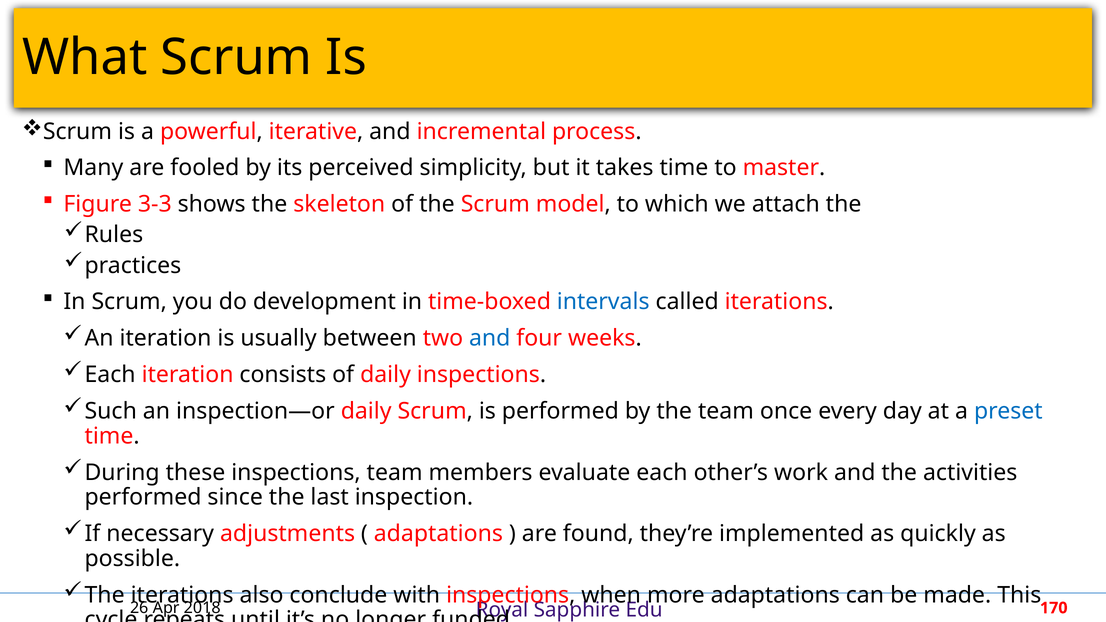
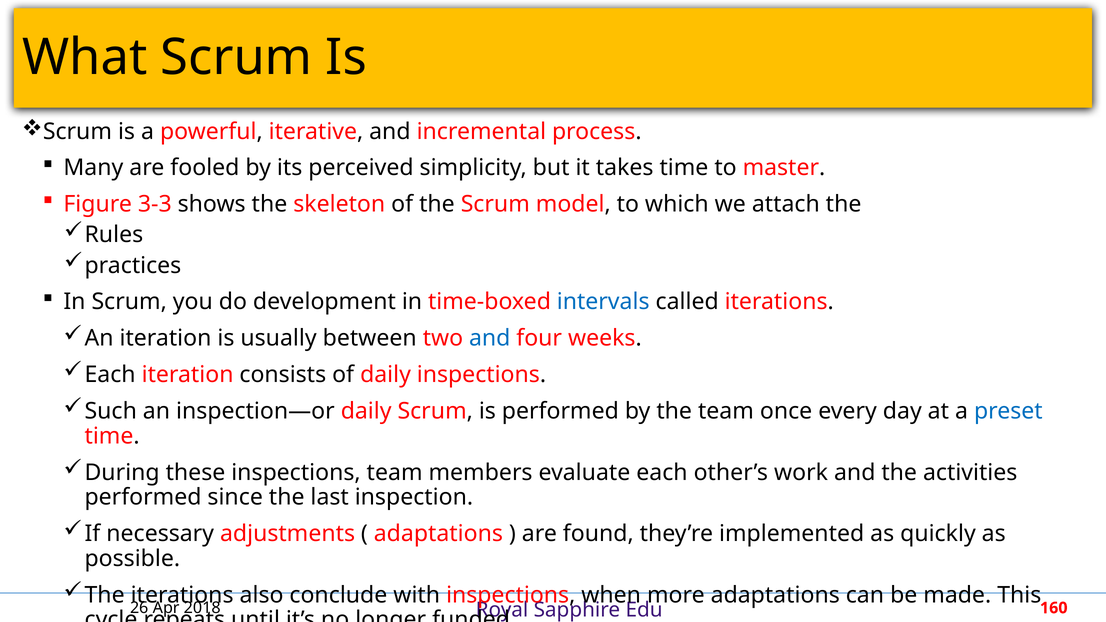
170: 170 -> 160
